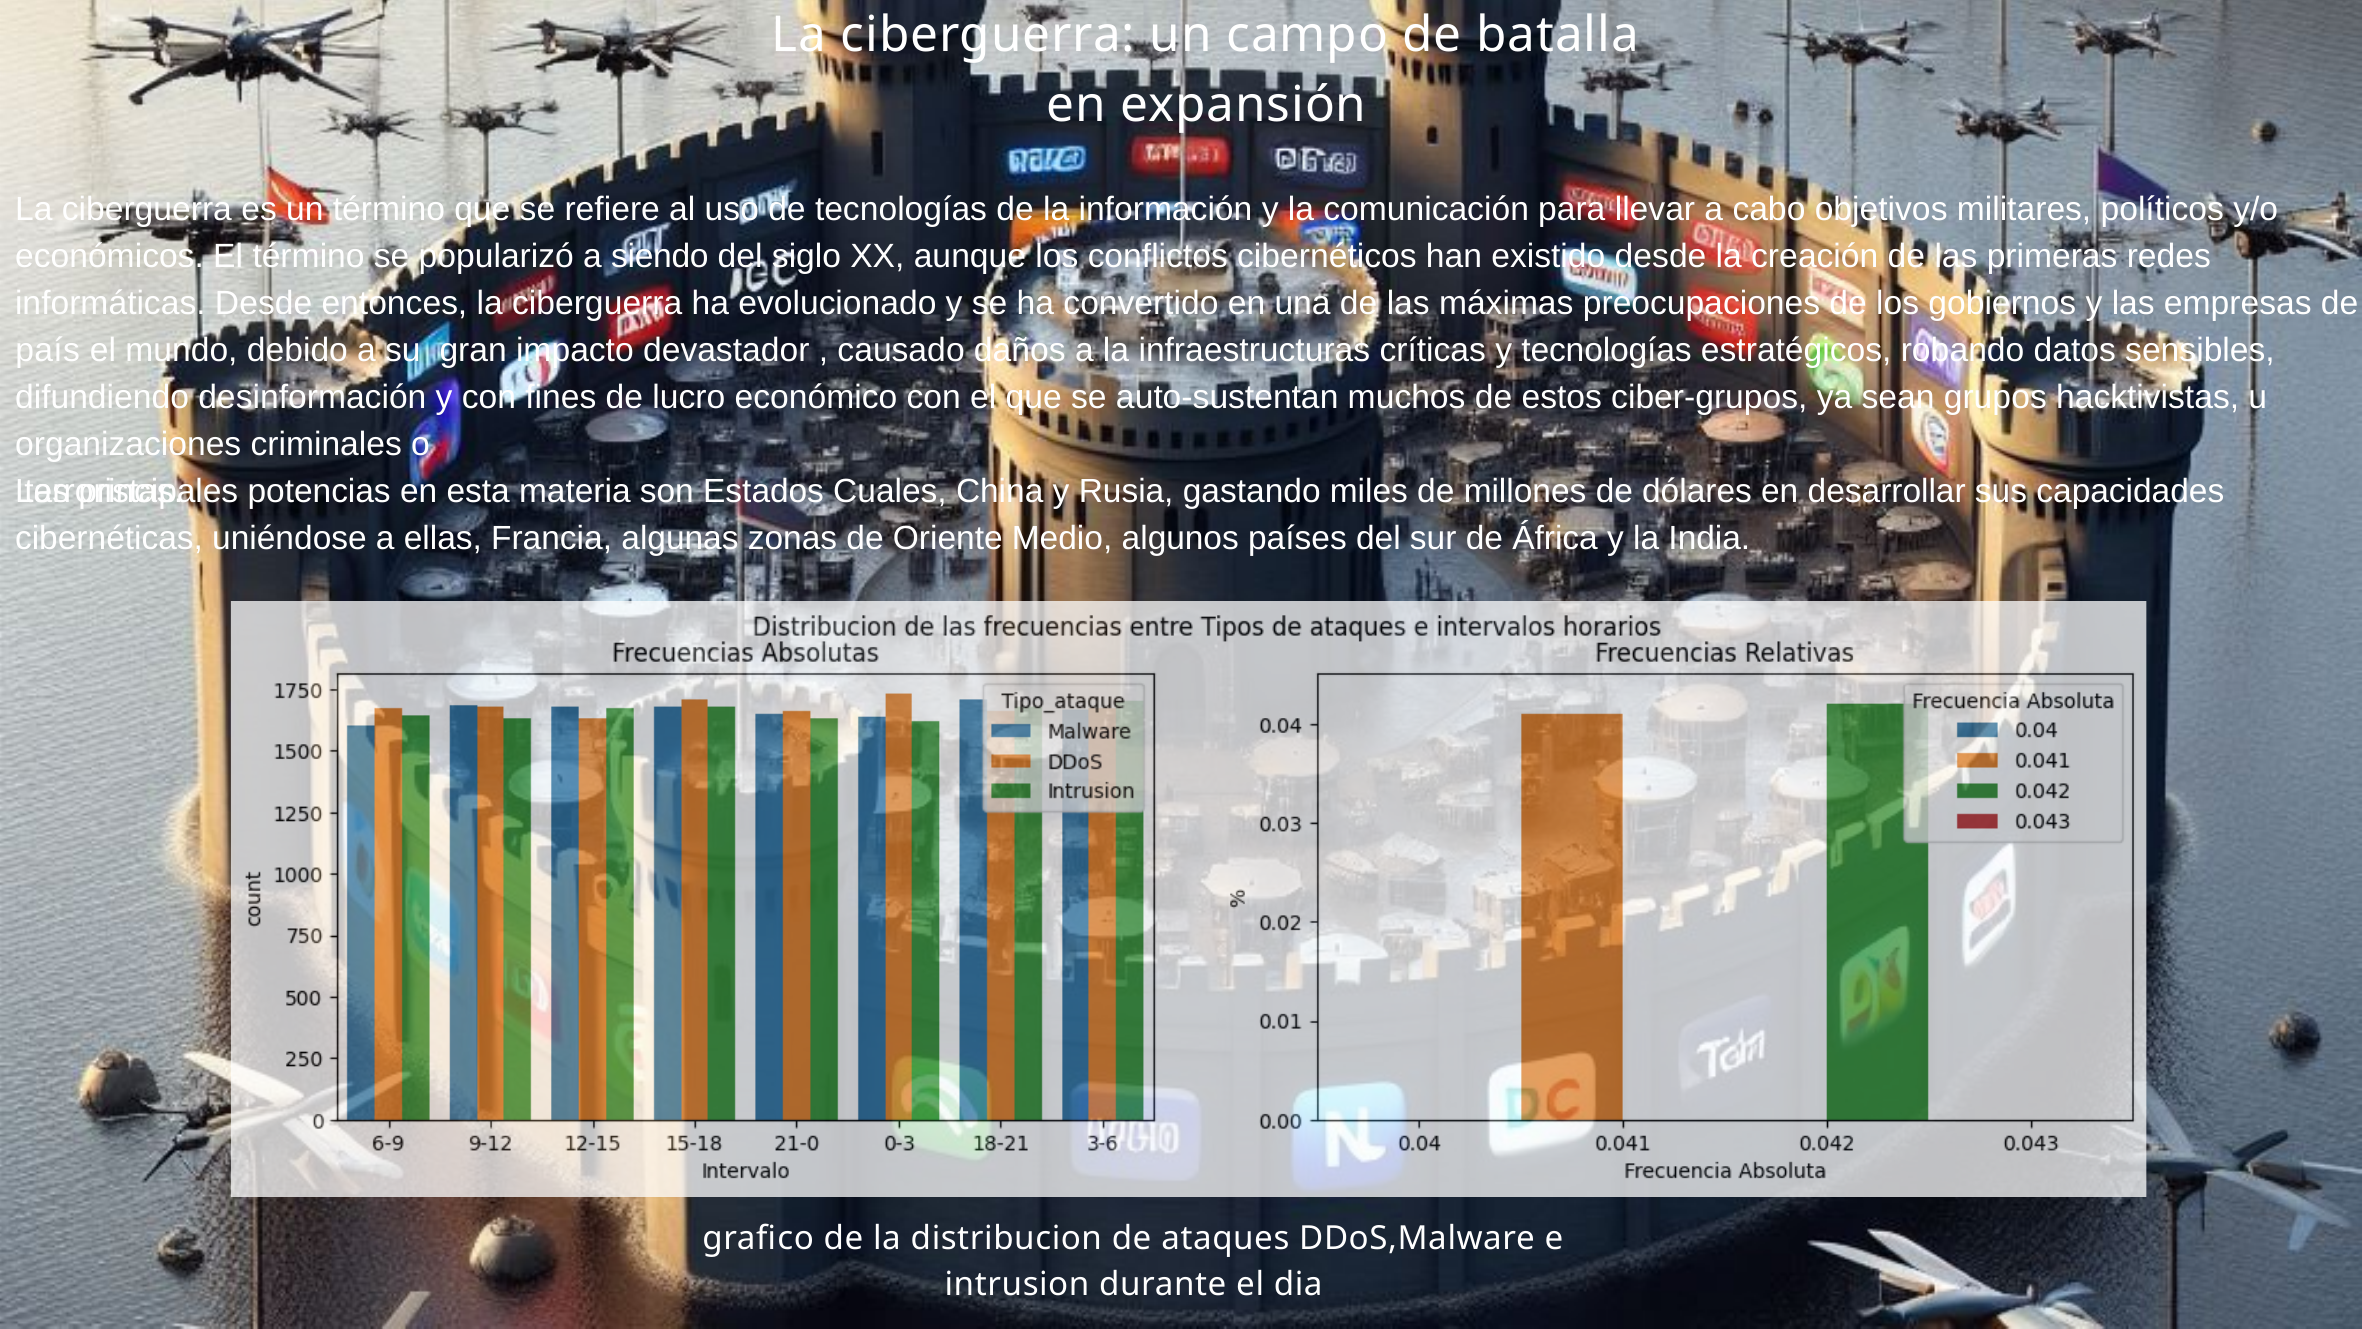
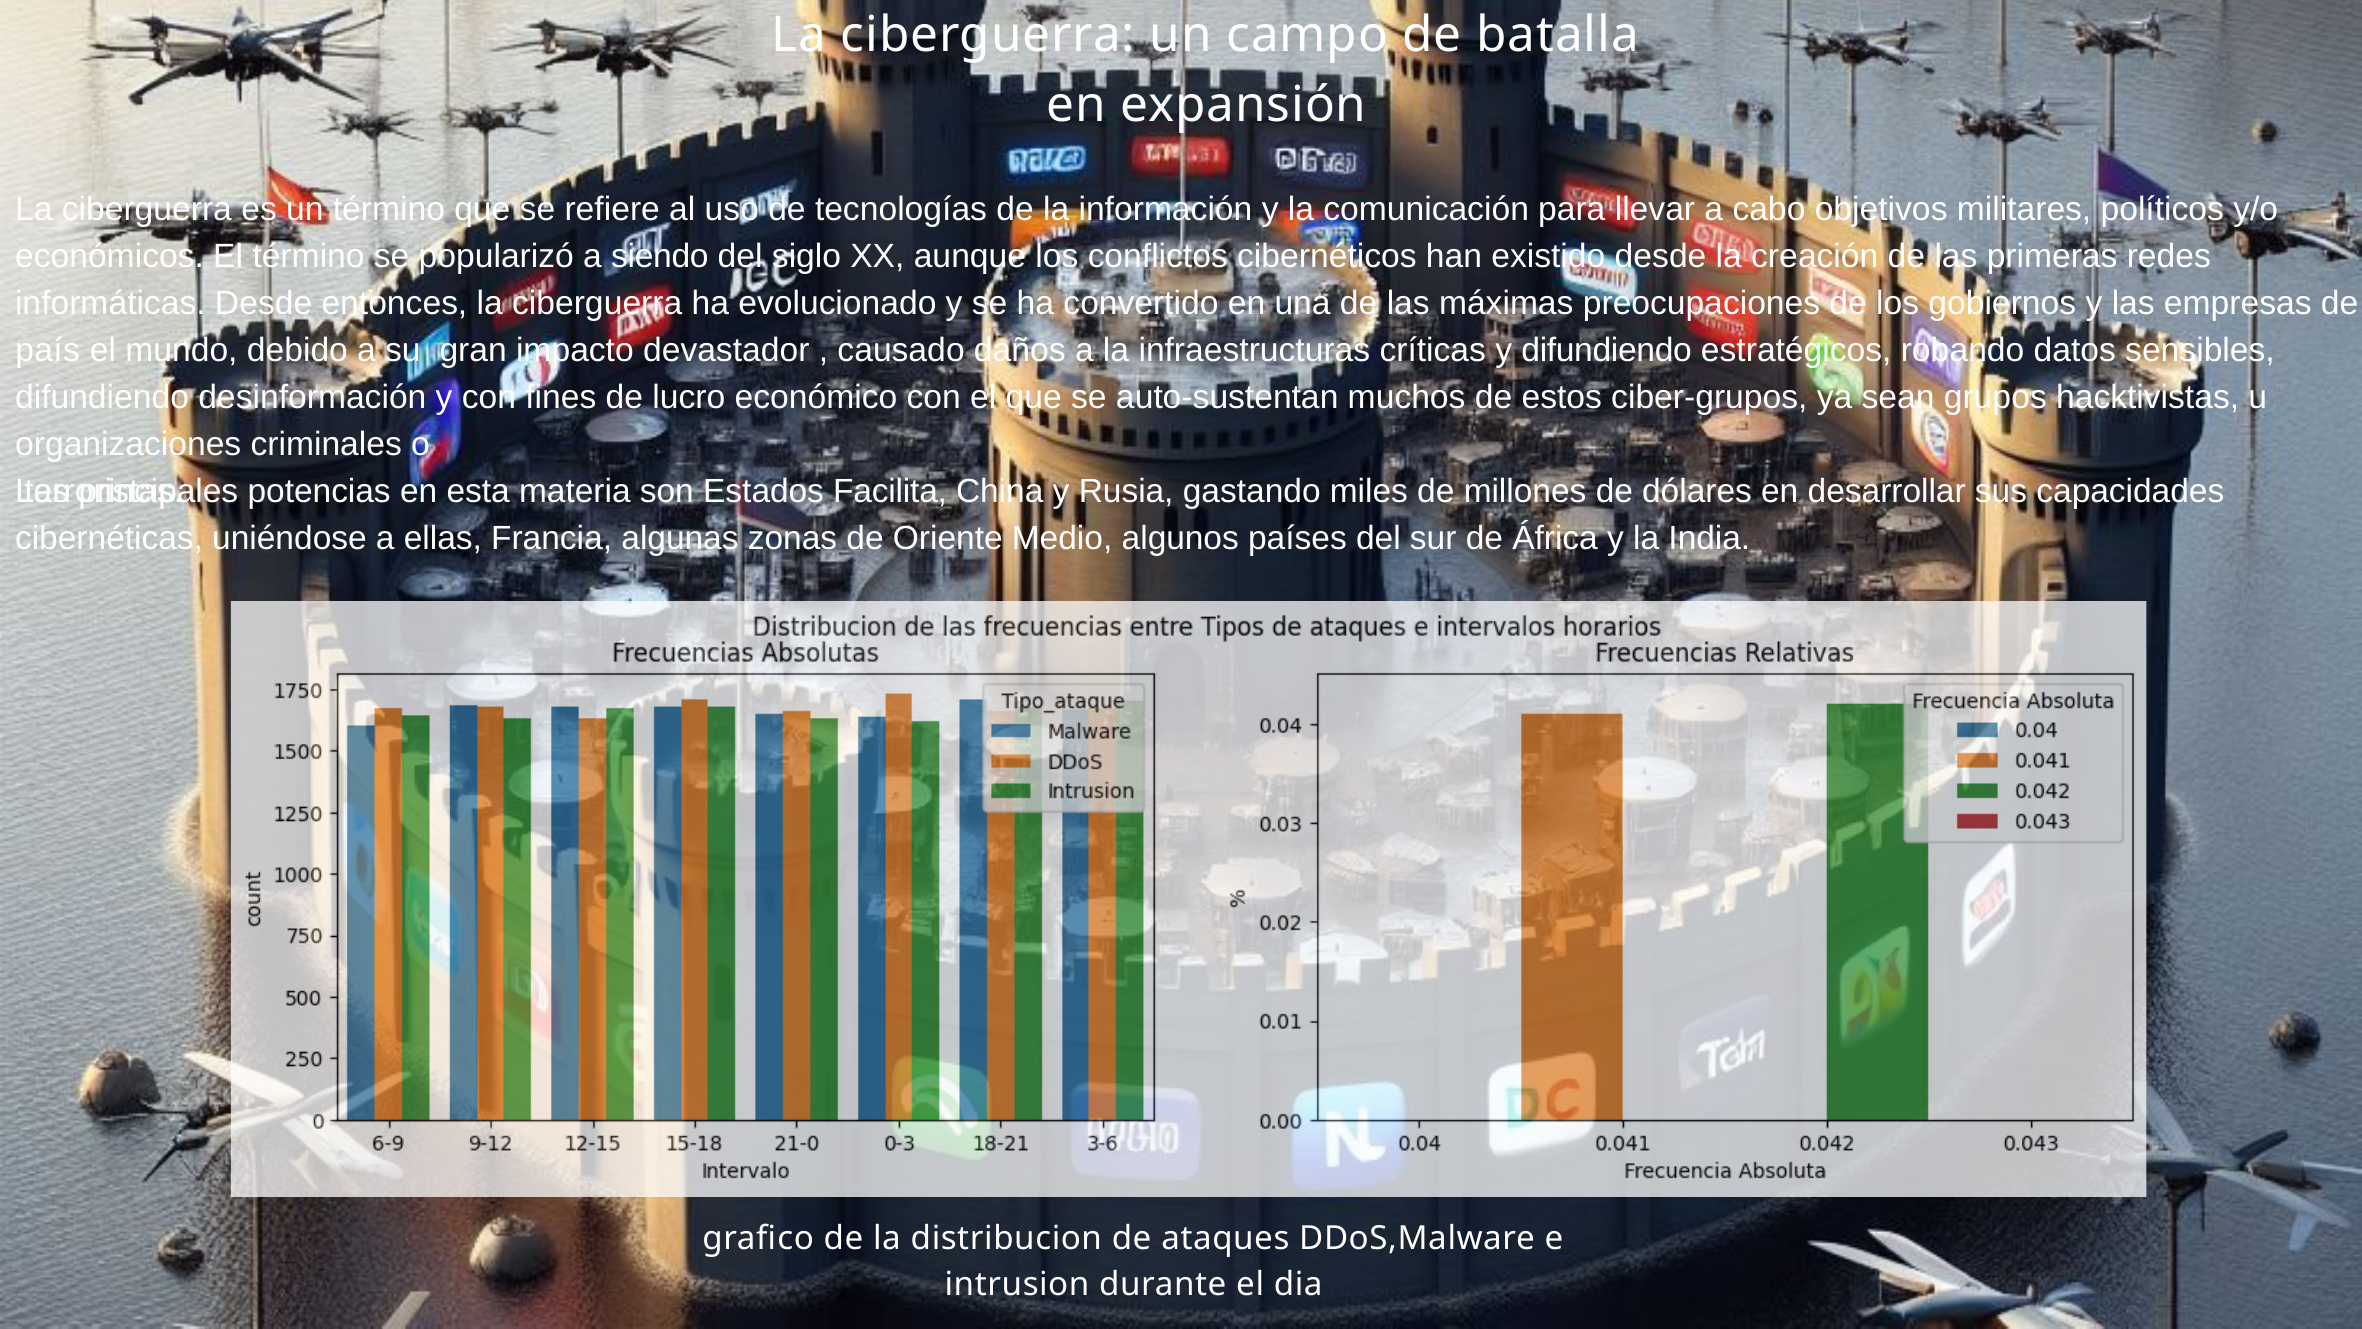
y tecnologías: tecnologías -> difundiendo
Cuales: Cuales -> Facilita
